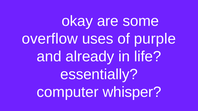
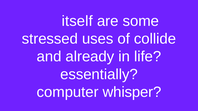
okay: okay -> itself
overflow: overflow -> stressed
purple: purple -> collide
